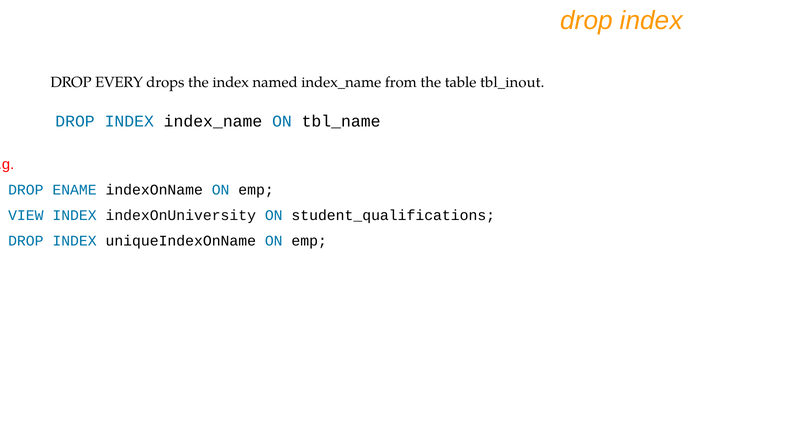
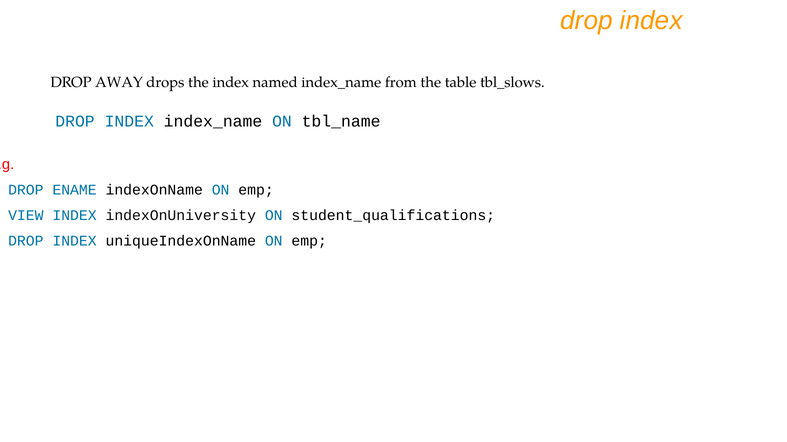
EVERY: EVERY -> AWAY
tbl_inout: tbl_inout -> tbl_slows
